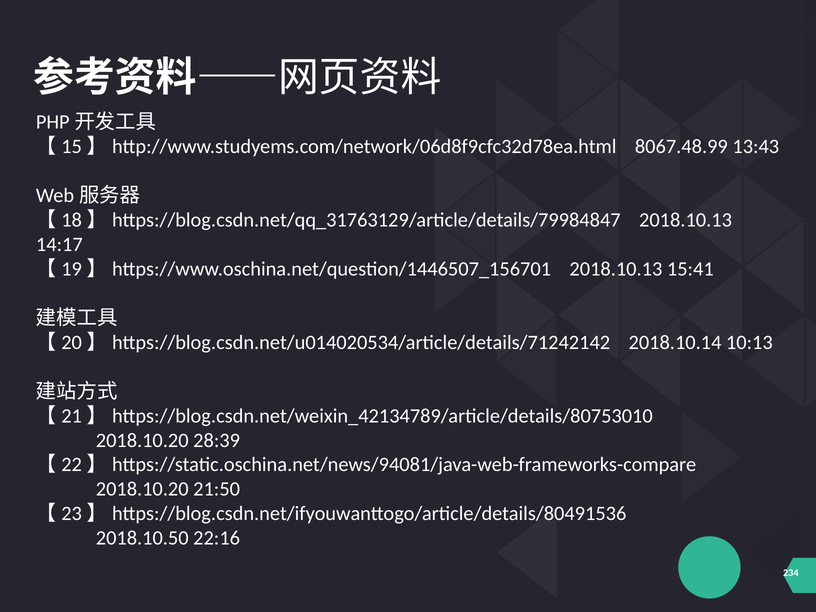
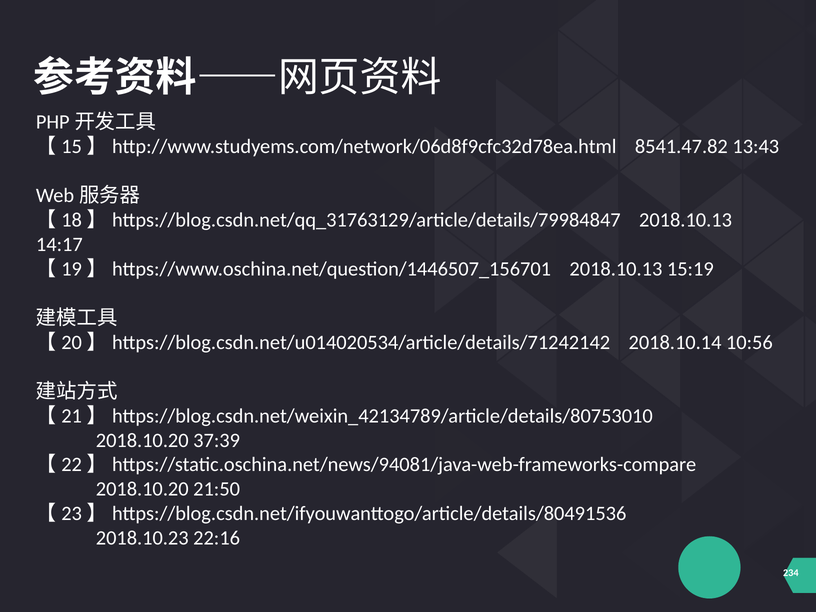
8067.48.99: 8067.48.99 -> 8541.47.82
15:41: 15:41 -> 15:19
10:13: 10:13 -> 10:56
28:39: 28:39 -> 37:39
2018.10.50: 2018.10.50 -> 2018.10.23
